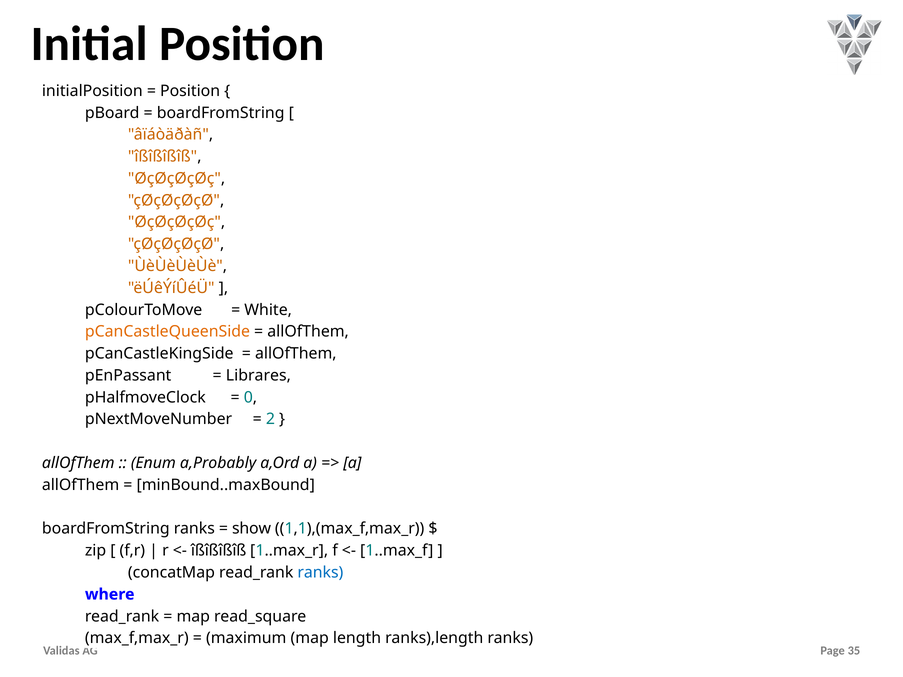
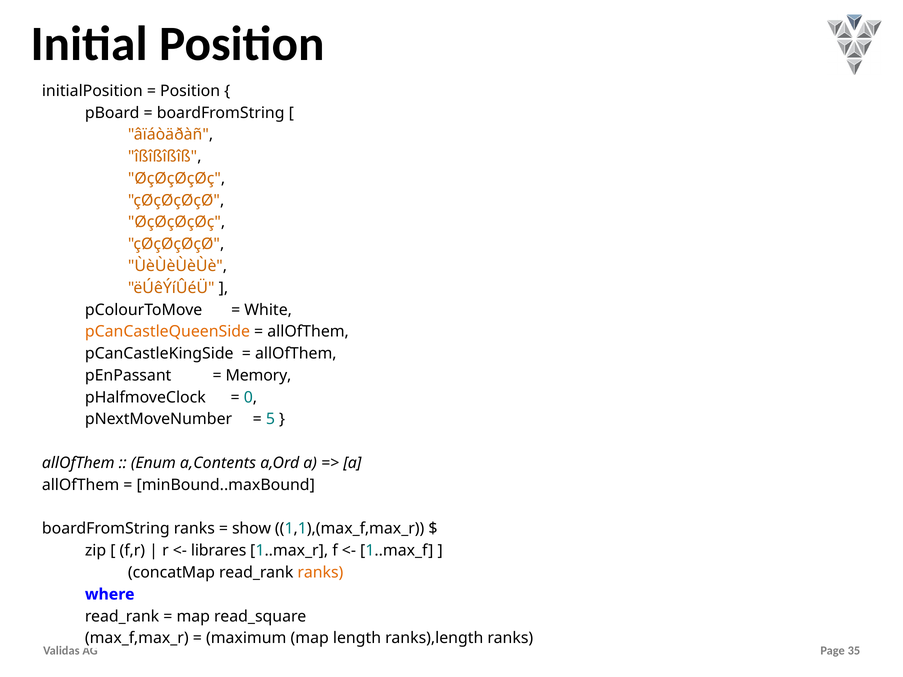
Librares: Librares -> Memory
2: 2 -> 5
a,Probably: a,Probably -> a,Contents
îßîßîßîß at (219, 551): îßîßîßîß -> librares
ranks at (320, 573) colour: blue -> orange
